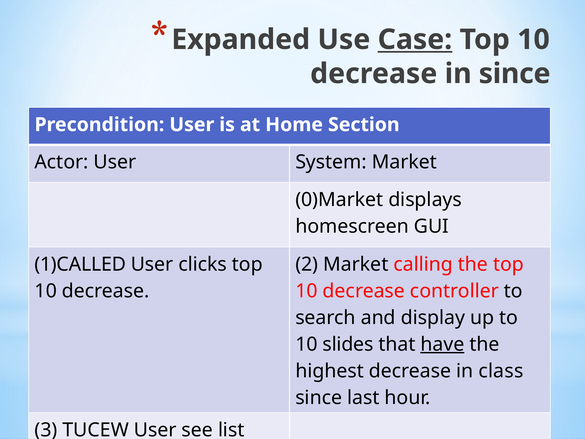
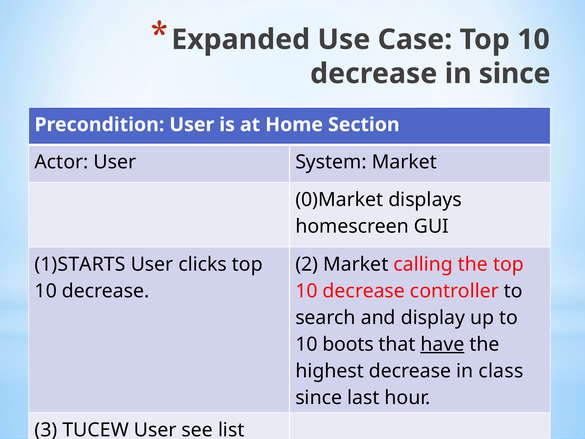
Case underline: present -> none
1)CALLED: 1)CALLED -> 1)STARTS
slides: slides -> boots
